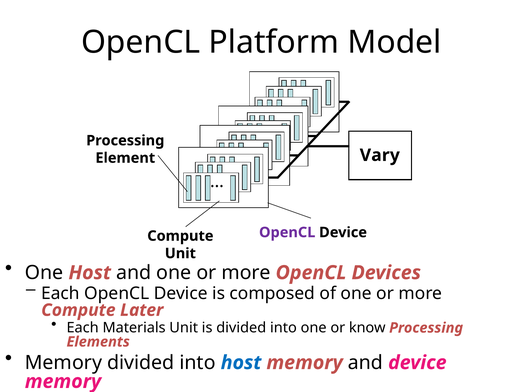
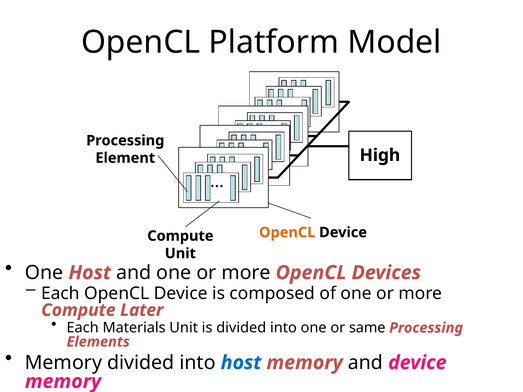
Vary: Vary -> High
OpenCL at (287, 233) colour: purple -> orange
know: know -> same
